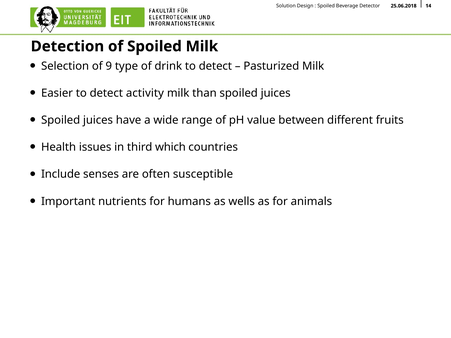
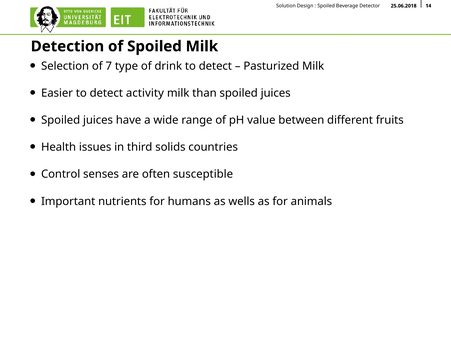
9: 9 -> 7
which: which -> solids
Include: Include -> Control
